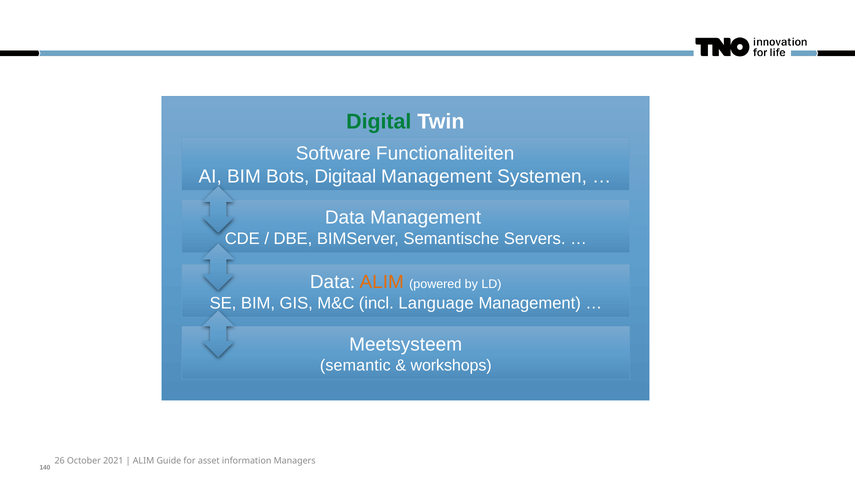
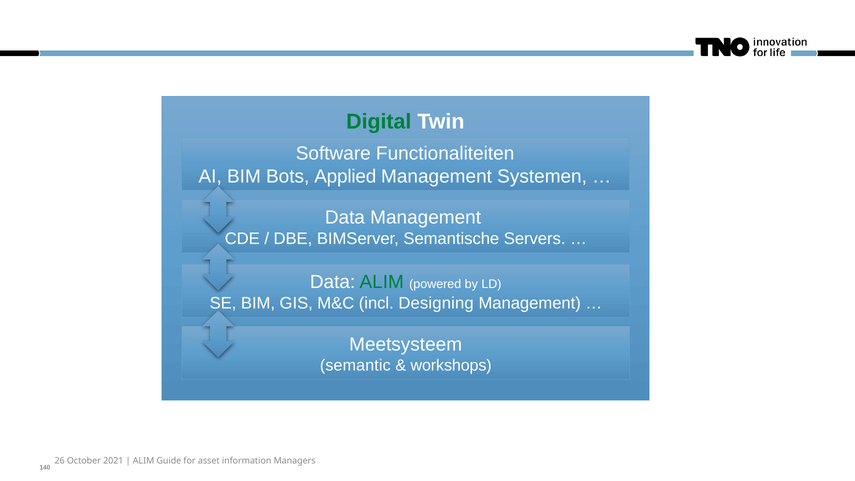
Digitaal: Digitaal -> Applied
ALIM at (382, 282) colour: orange -> green
Language: Language -> Designing
